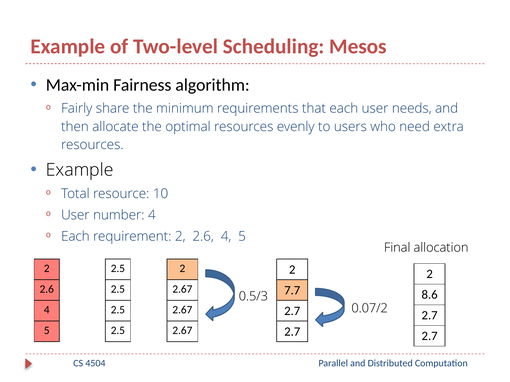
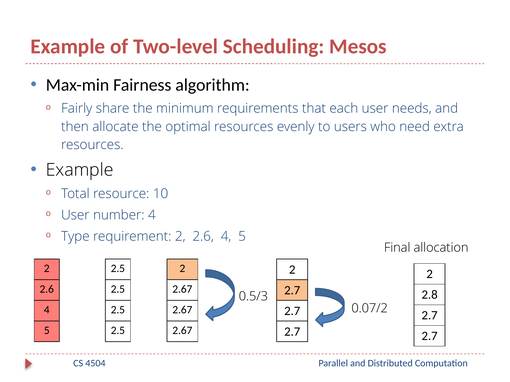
Each at (75, 237): Each -> Type
7.7 at (292, 291): 7.7 -> 2.7
8.6: 8.6 -> 2.8
